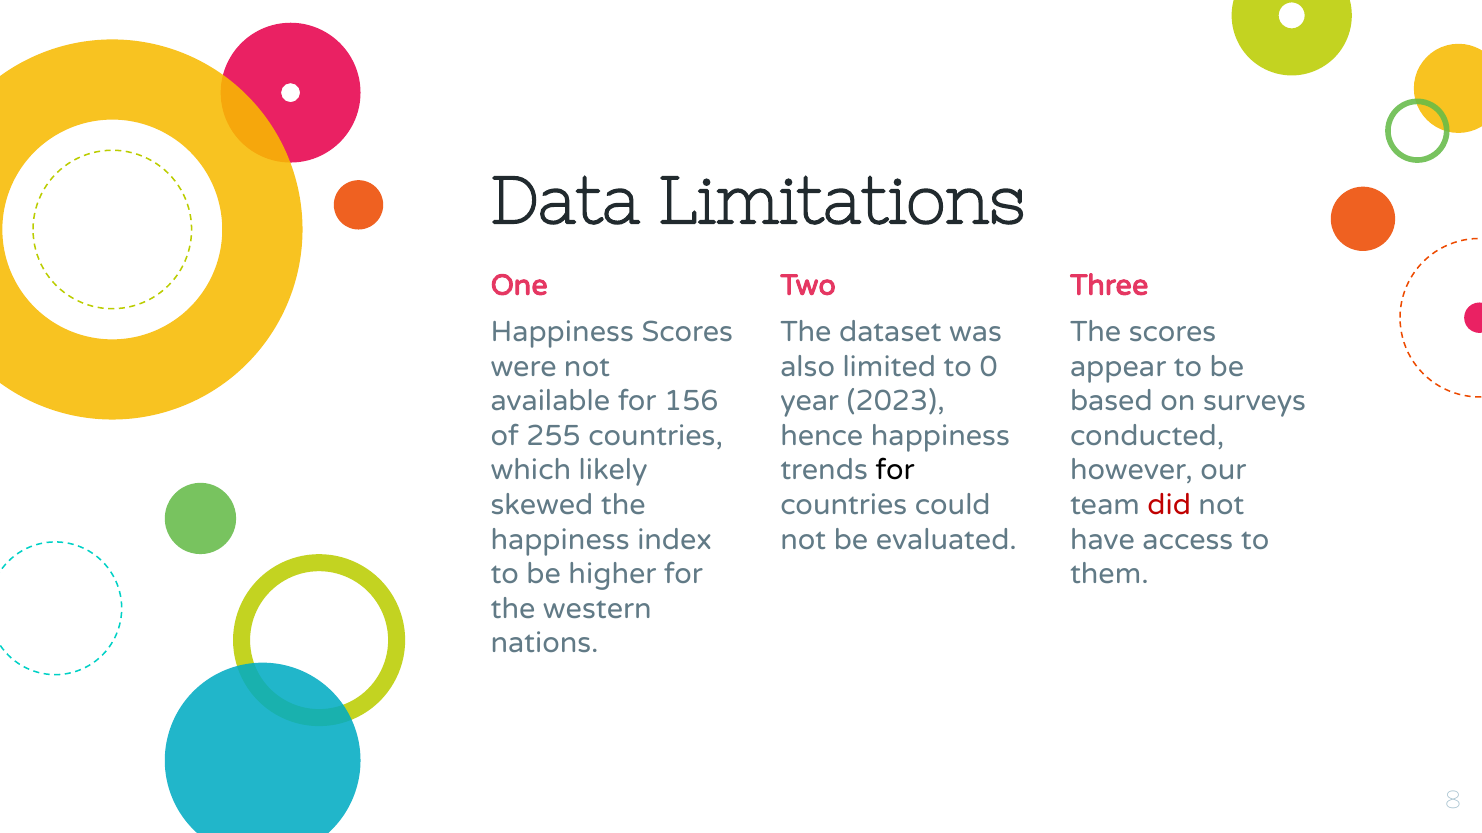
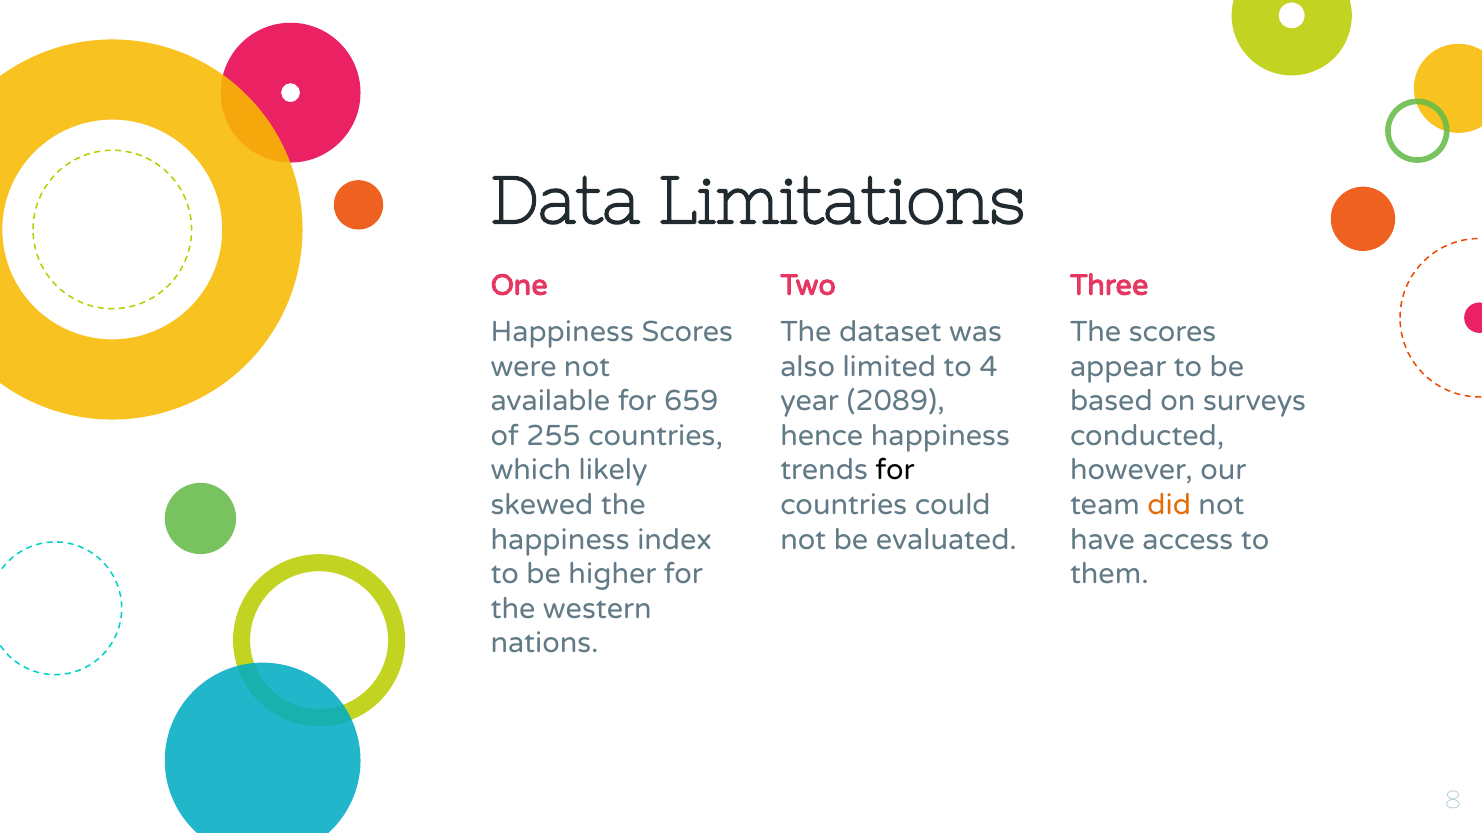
0: 0 -> 4
156: 156 -> 659
2023: 2023 -> 2089
did colour: red -> orange
